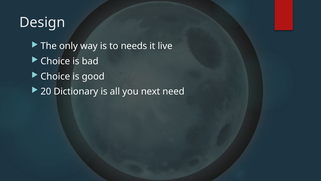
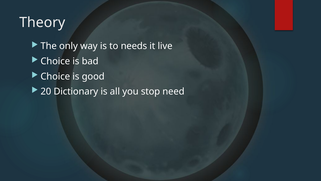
Design: Design -> Theory
next: next -> stop
